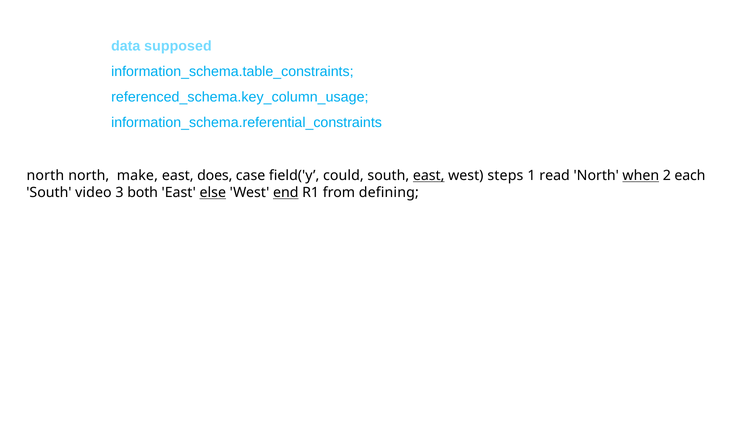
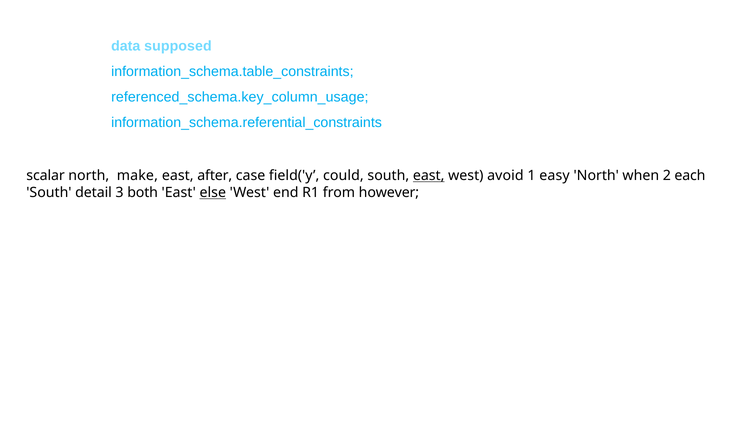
north at (45, 176): north -> scalar
does: does -> after
steps: steps -> avoid
read: read -> easy
when underline: present -> none
video: video -> detail
end underline: present -> none
defining: defining -> however
